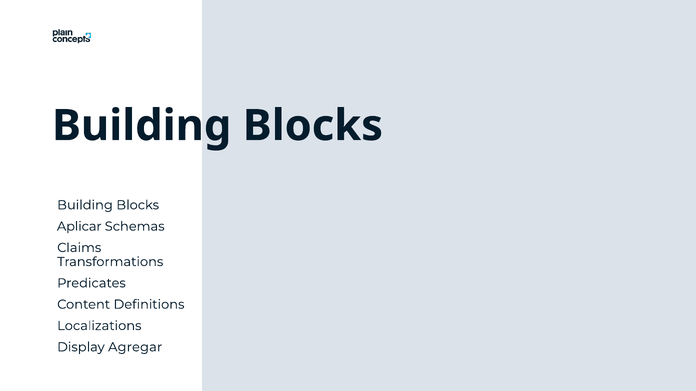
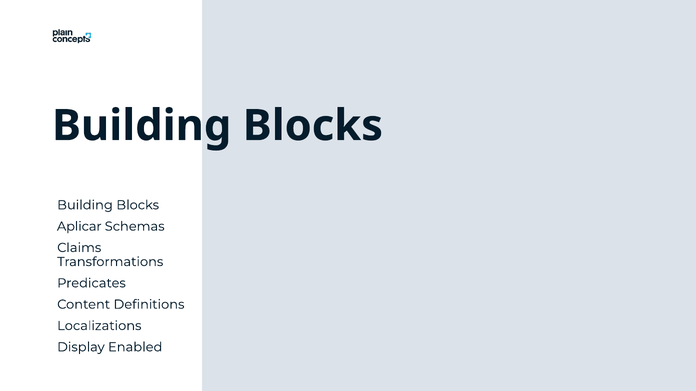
Agregar: Agregar -> Enabled
